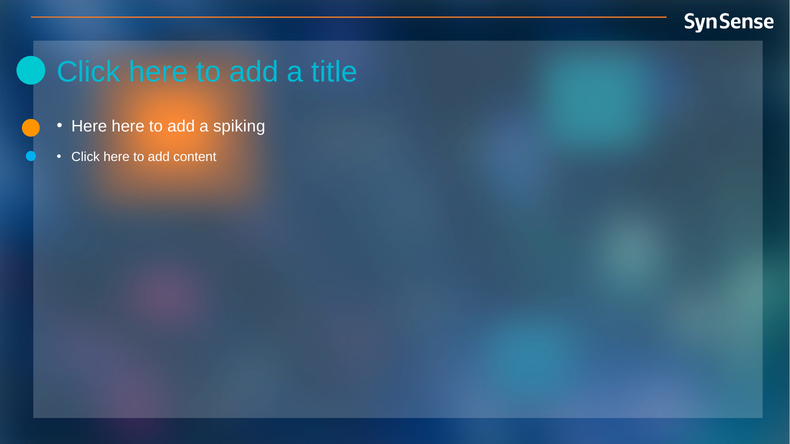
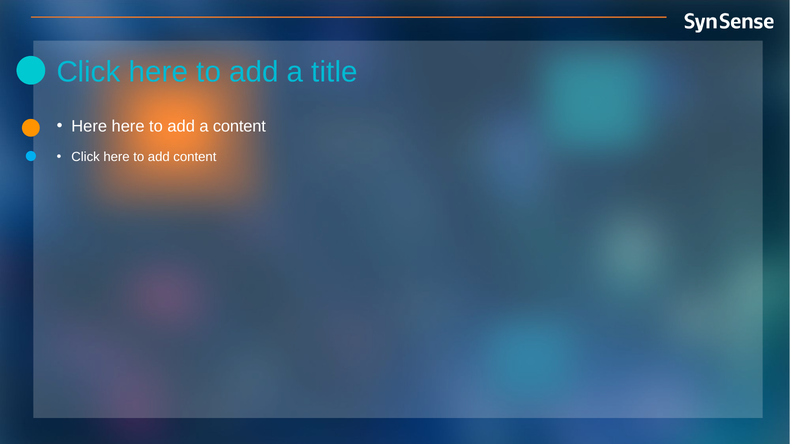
a spiking: spiking -> content
